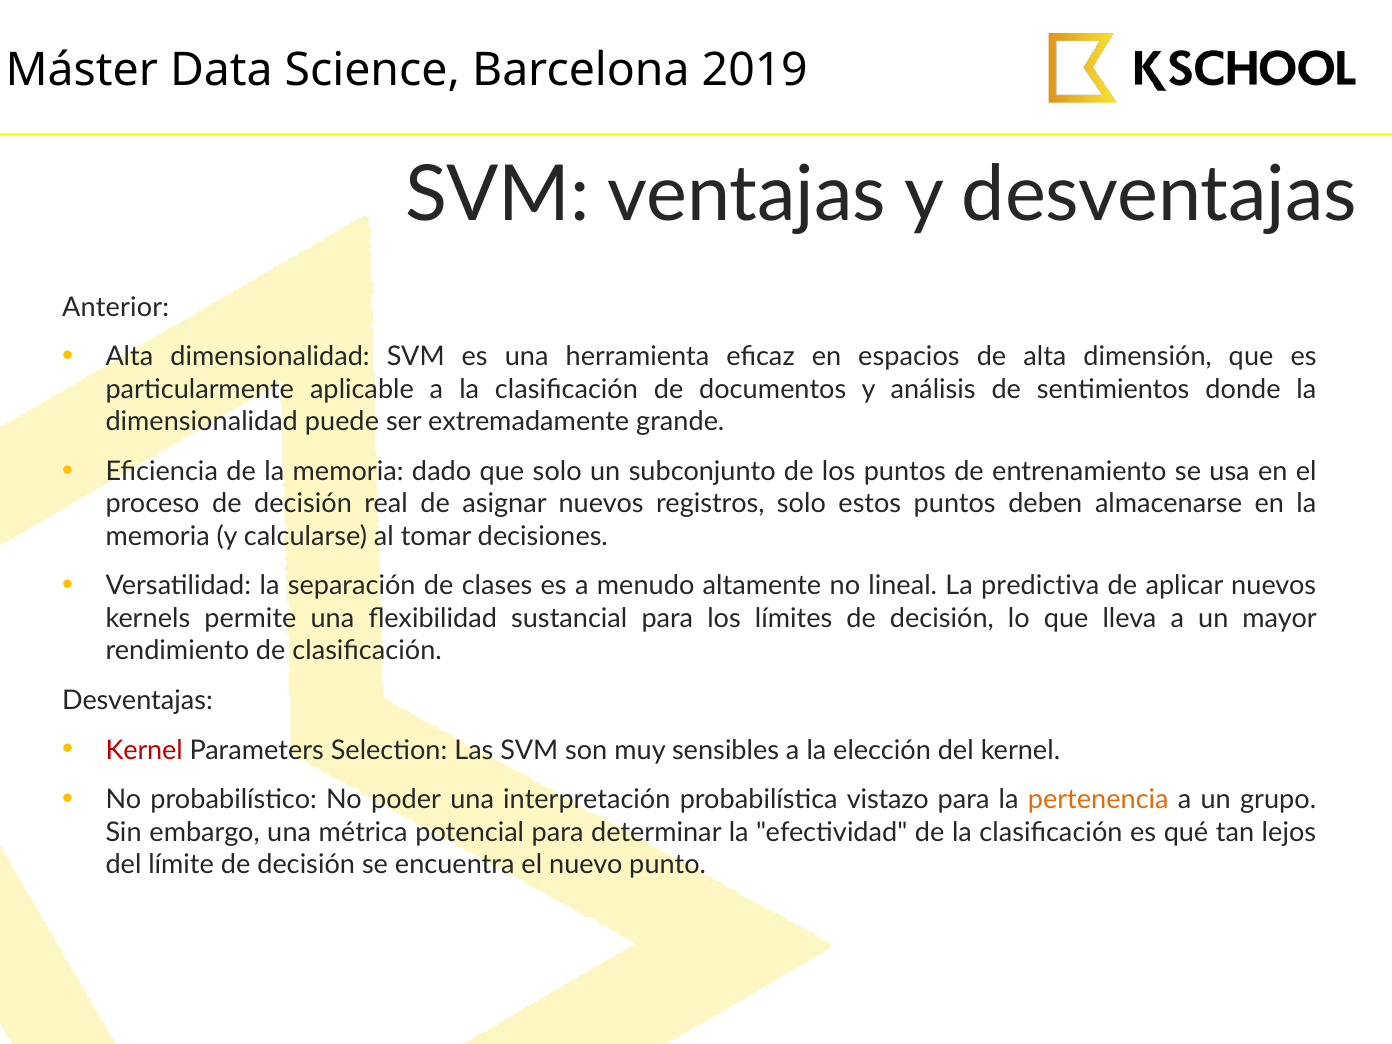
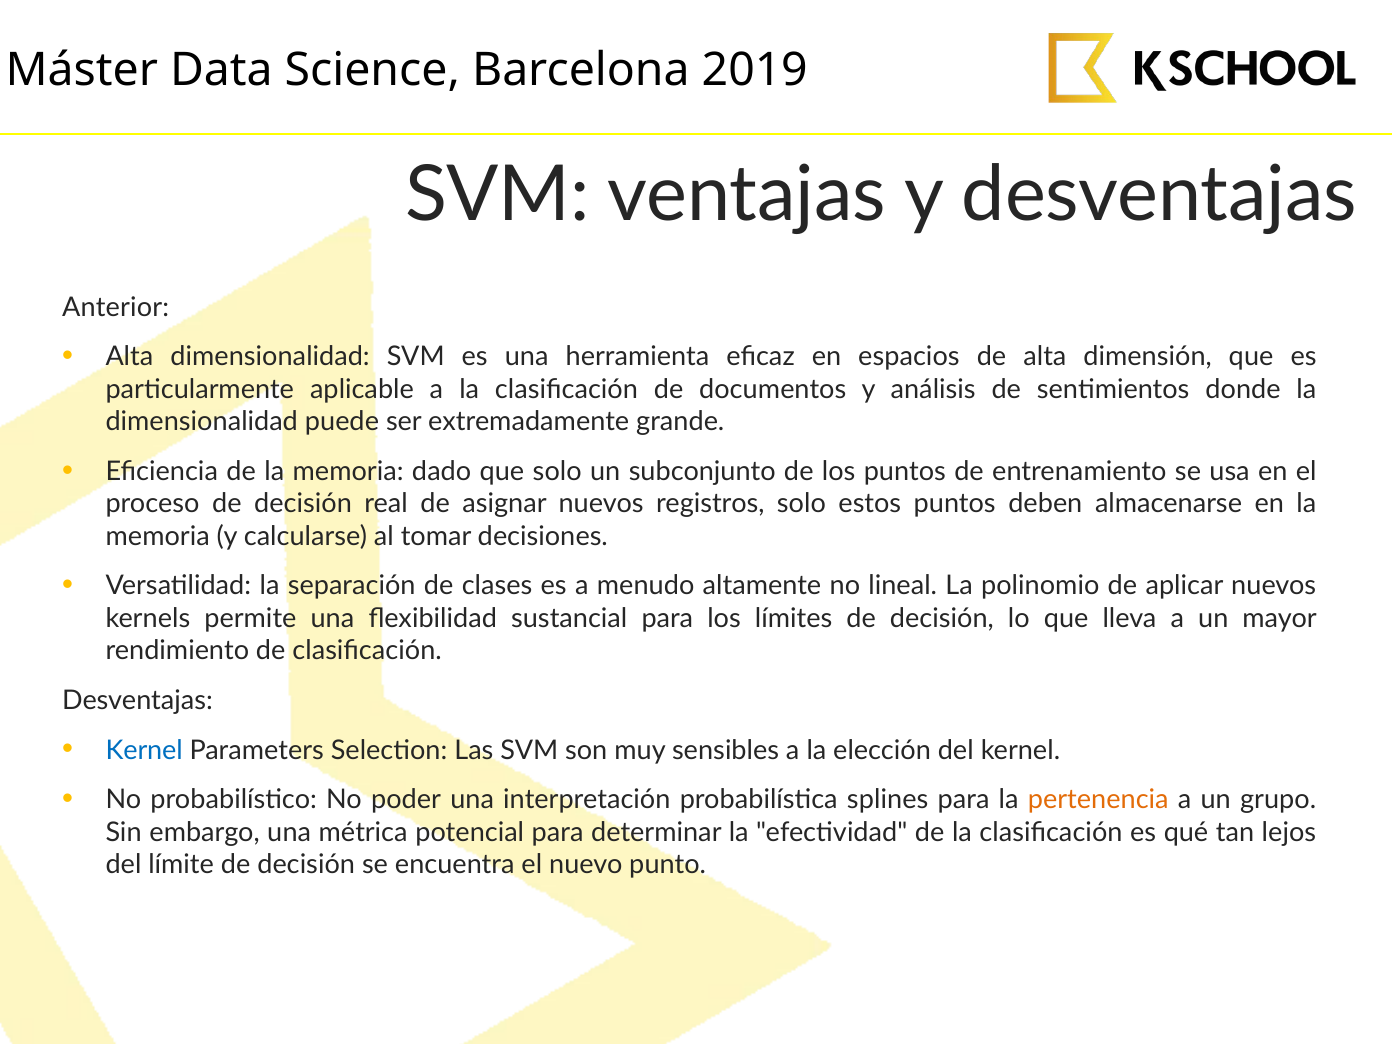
predictiva: predictiva -> polinomio
Kernel at (144, 750) colour: red -> blue
vistazo: vistazo -> splines
